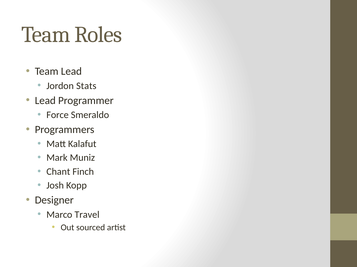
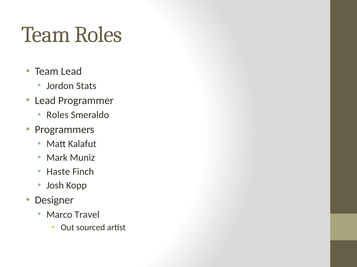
Force at (58, 115): Force -> Roles
Chant: Chant -> Haste
